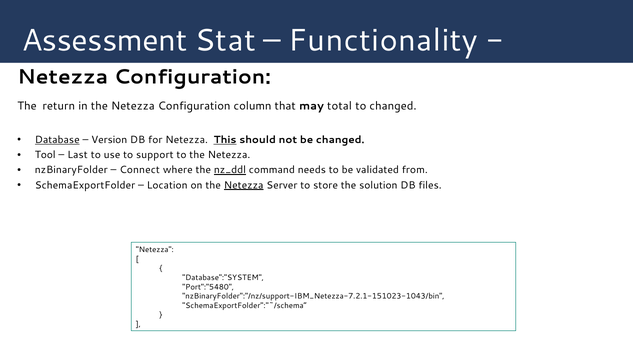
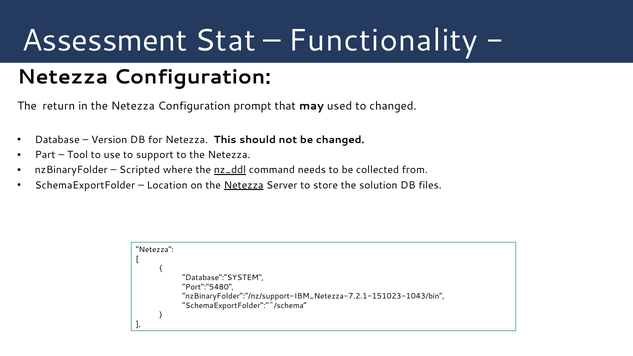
column: column -> prompt
total: total -> used
Database underline: present -> none
This underline: present -> none
Tool: Tool -> Part
Last: Last -> Tool
Connect: Connect -> Scripted
validated: validated -> collected
